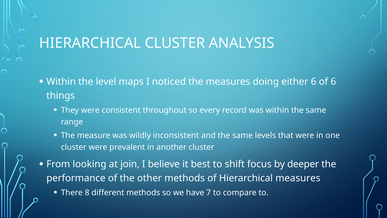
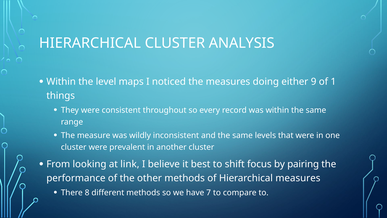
either 6: 6 -> 9
of 6: 6 -> 1
join: join -> link
deeper: deeper -> pairing
